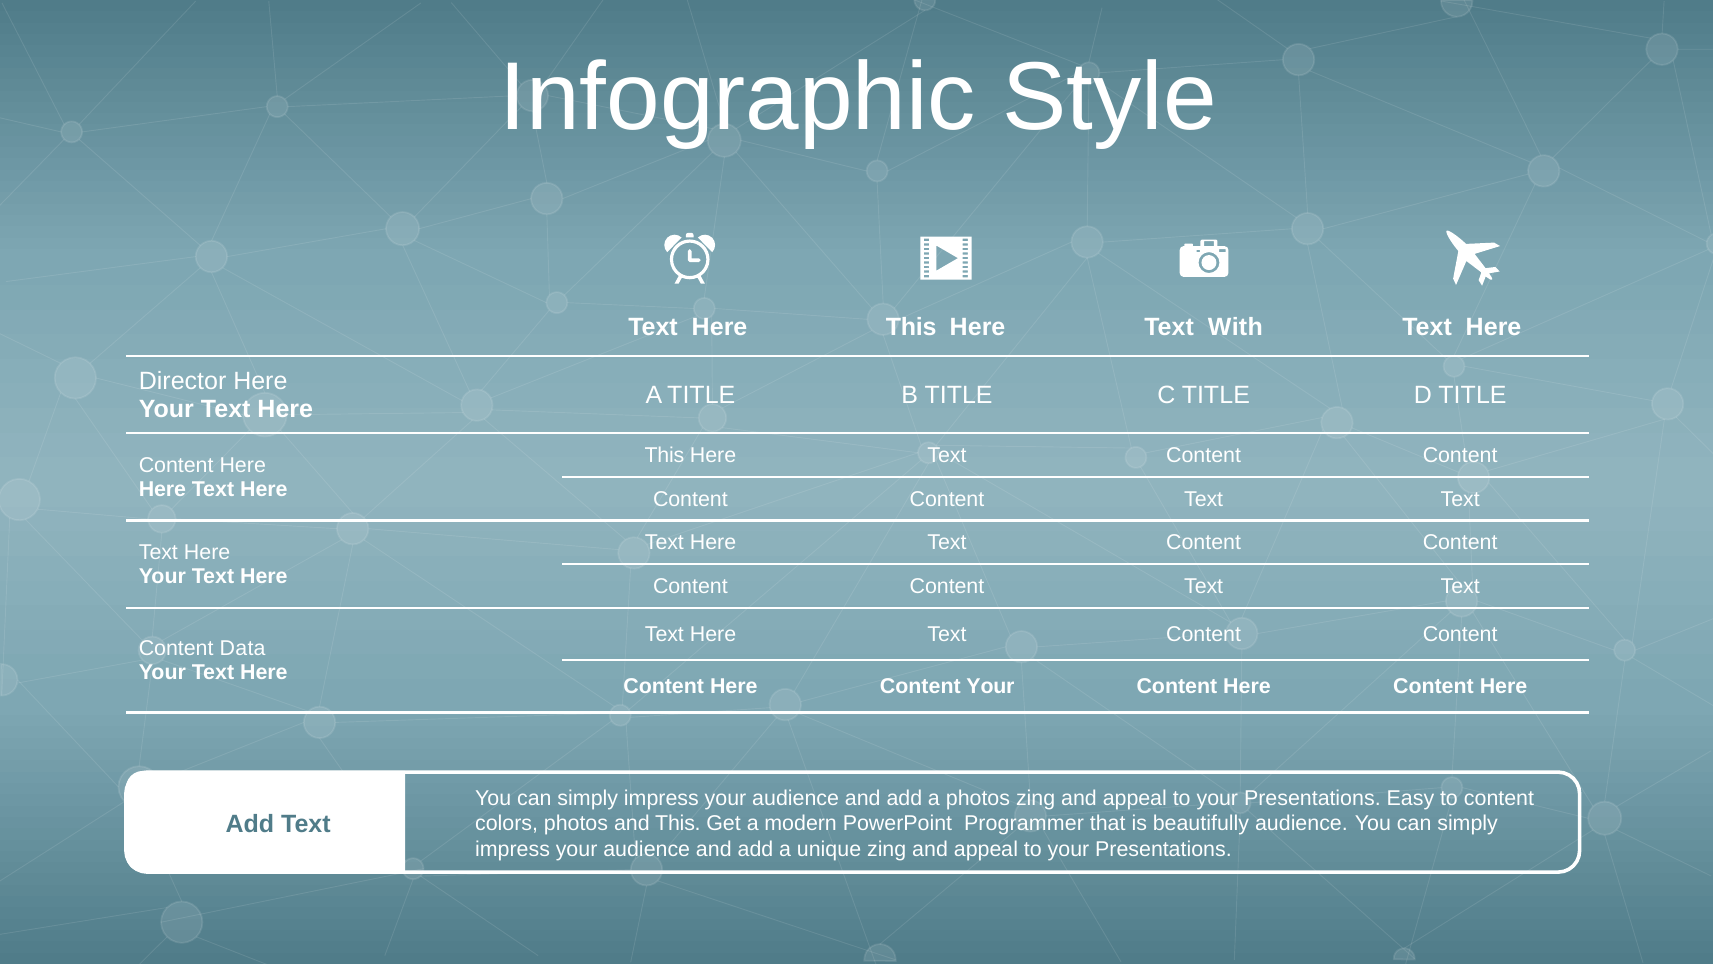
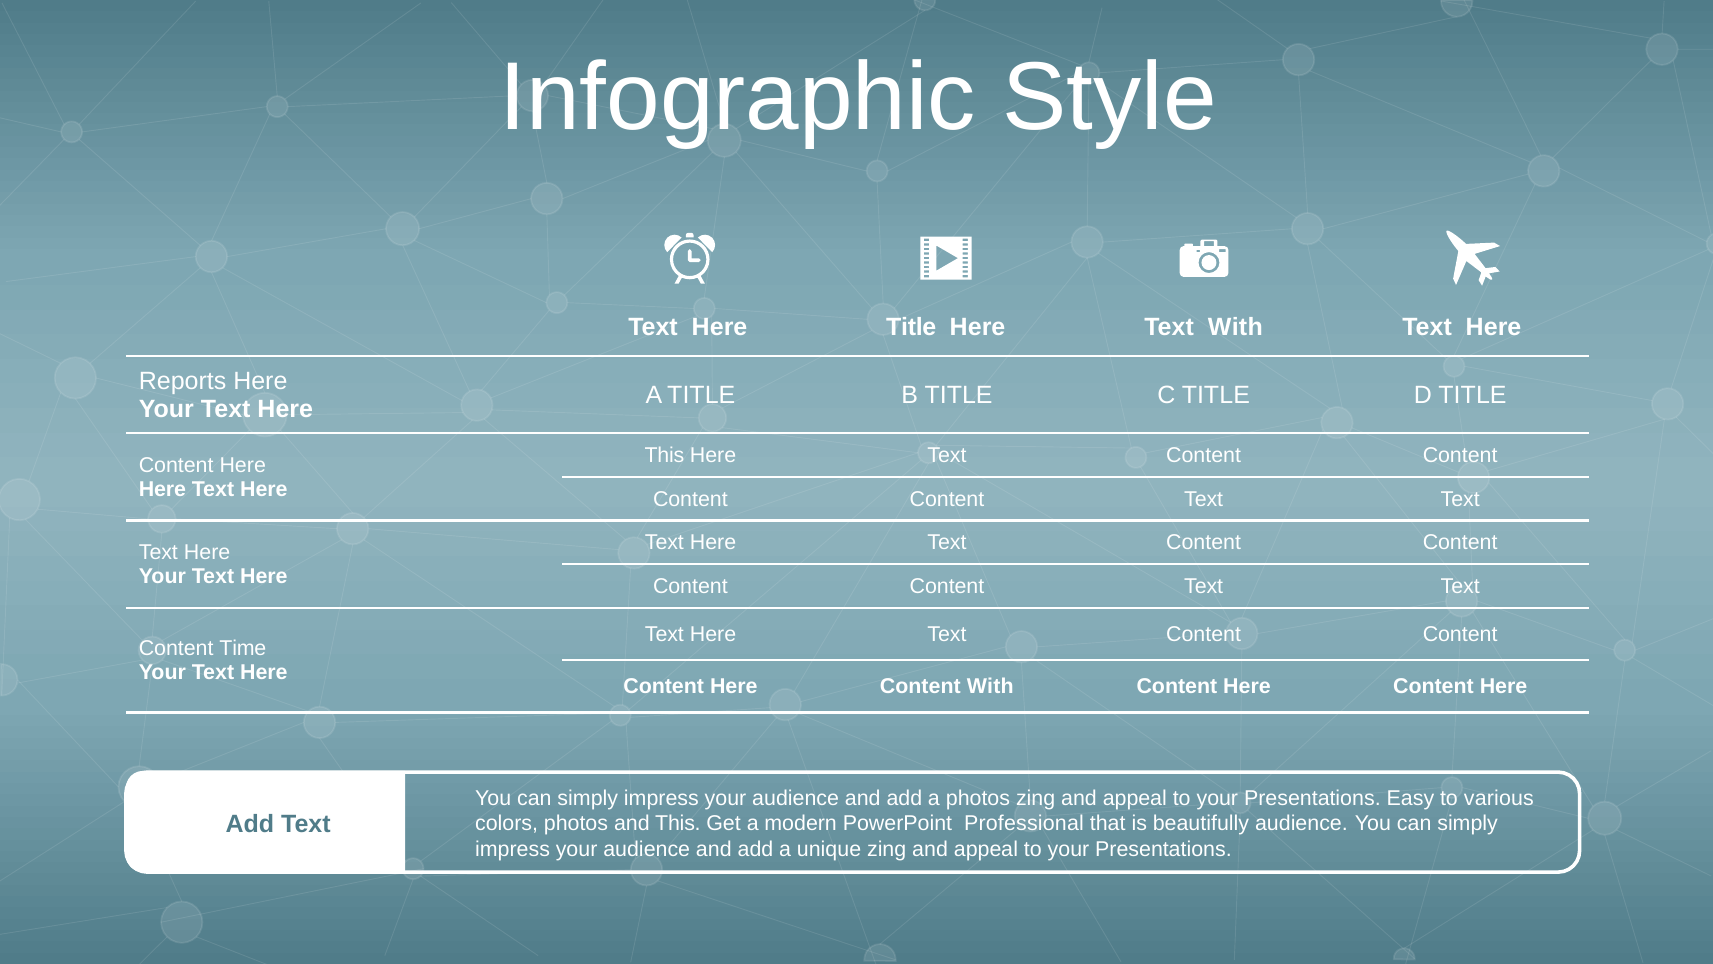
This at (911, 327): This -> Title
Director: Director -> Reports
Data: Data -> Time
Content Your: Your -> With
to content: content -> various
Programmer: Programmer -> Professional
